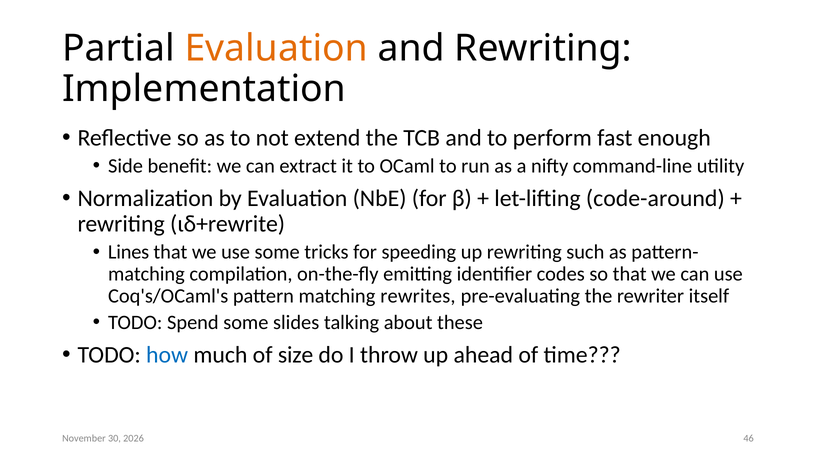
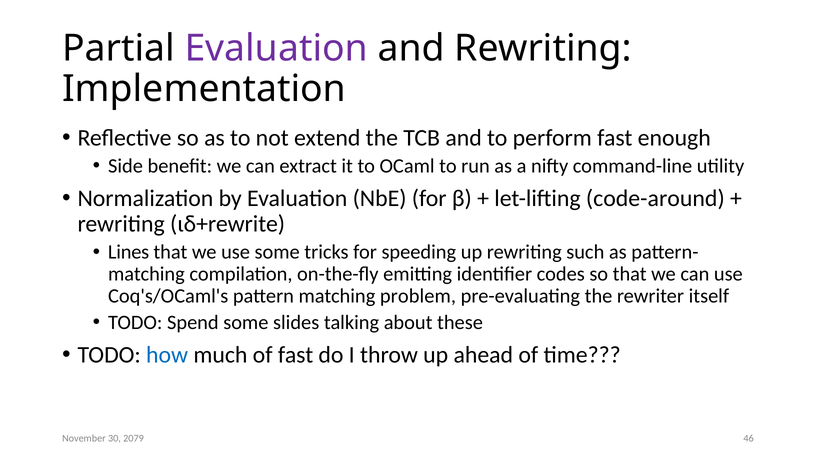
Evaluation at (276, 48) colour: orange -> purple
rewrites: rewrites -> problem
of size: size -> fast
2026: 2026 -> 2079
